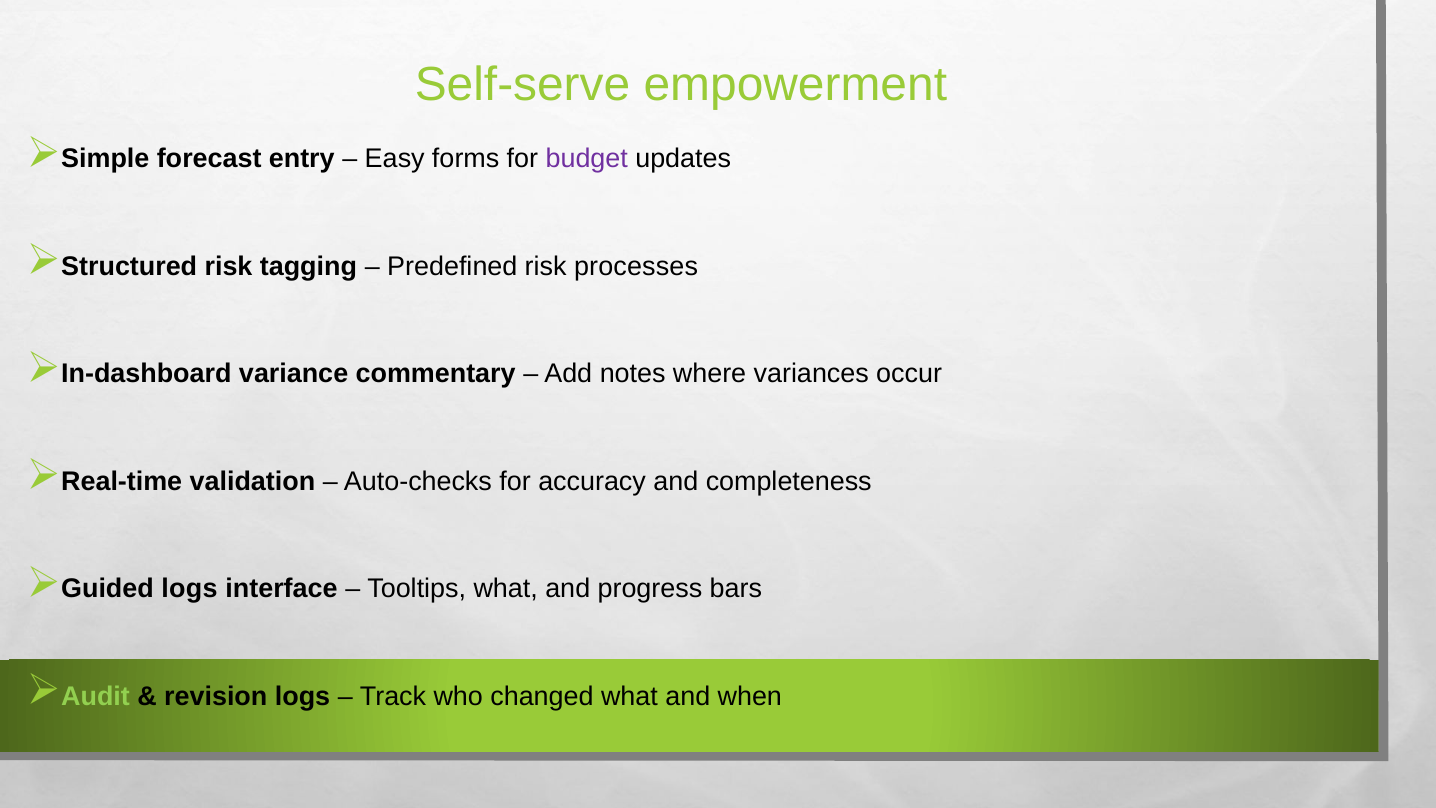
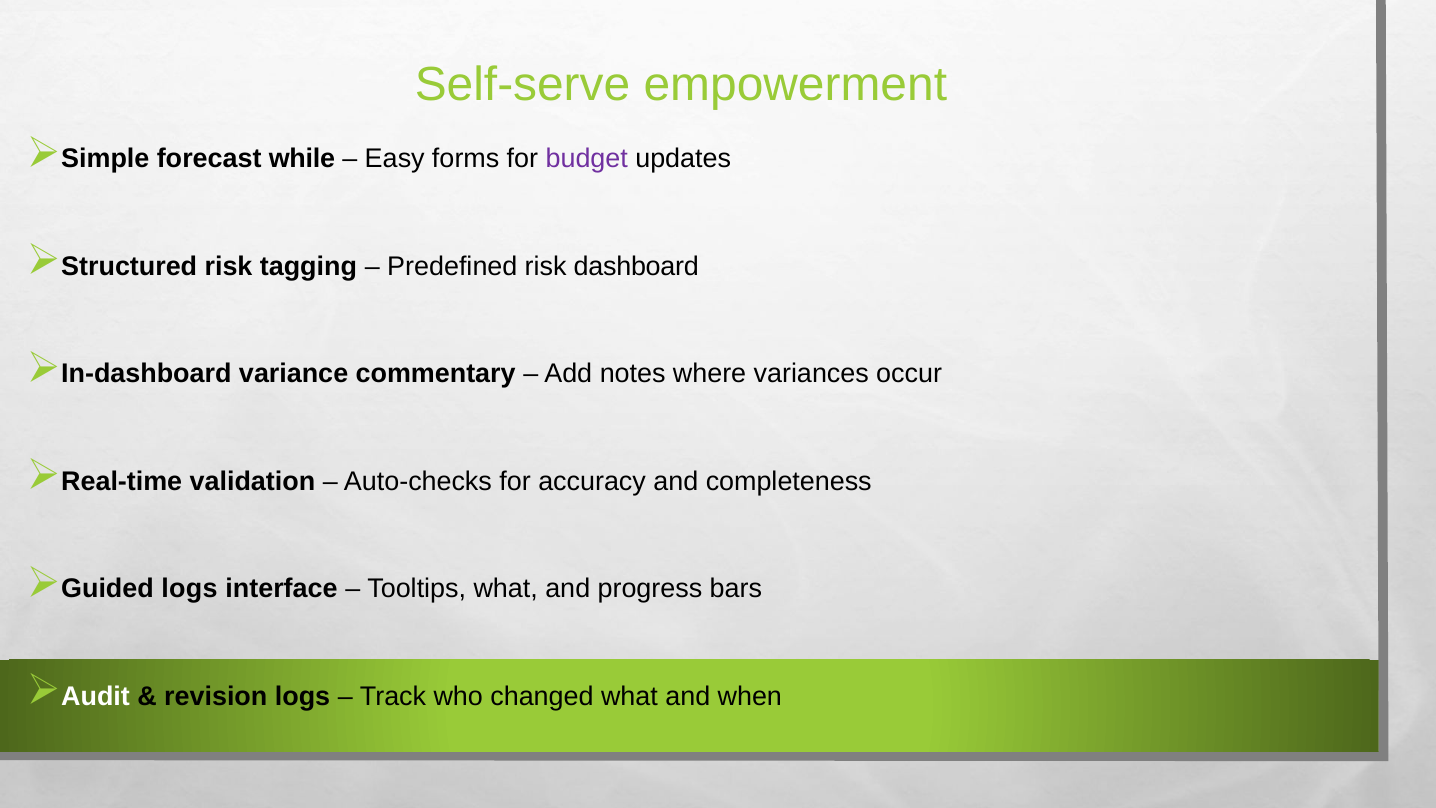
entry: entry -> while
processes: processes -> dashboard
Audit colour: light green -> white
